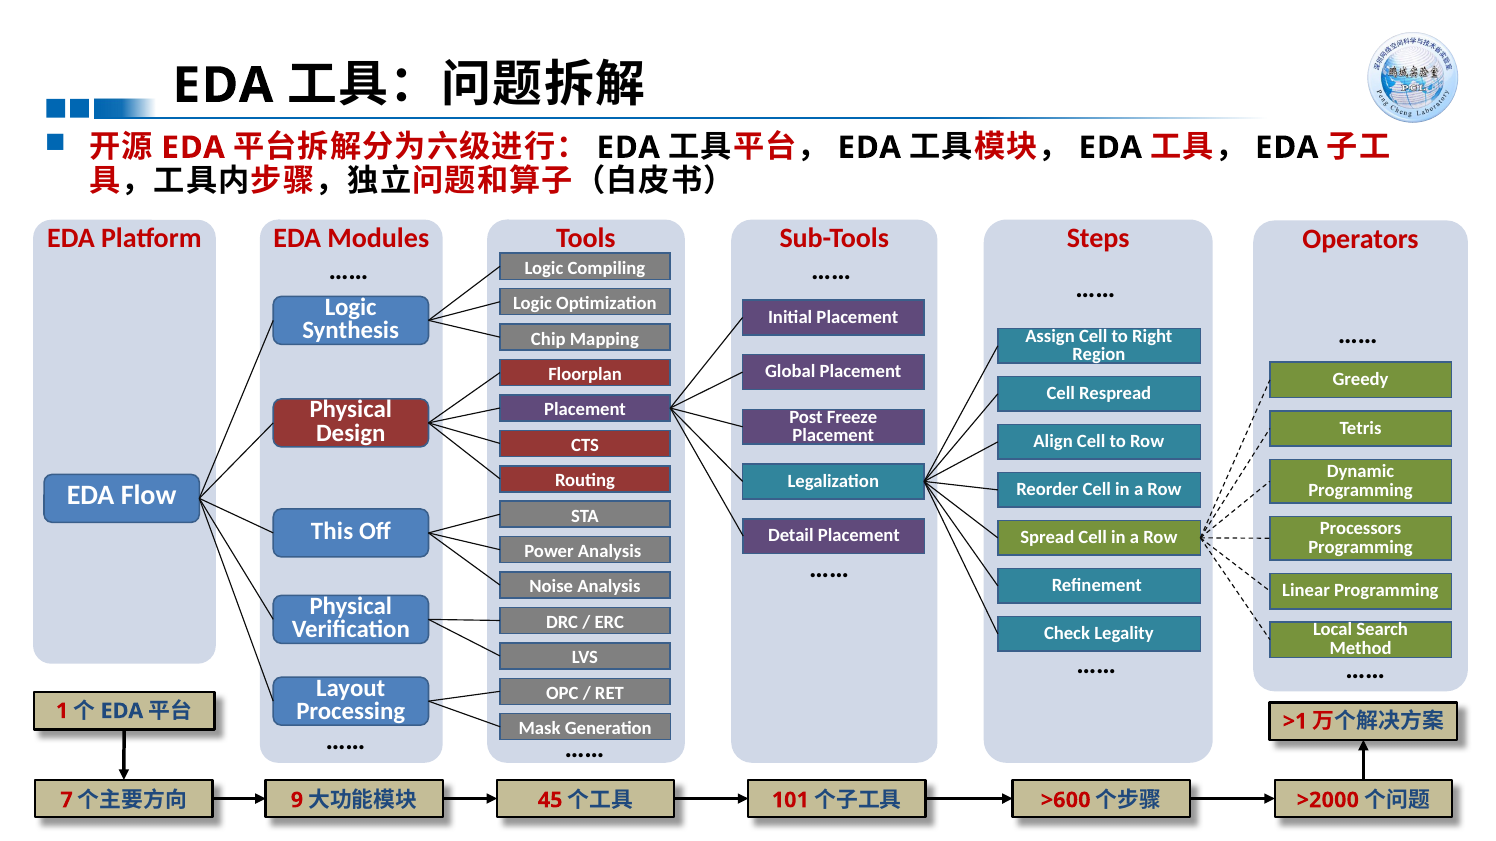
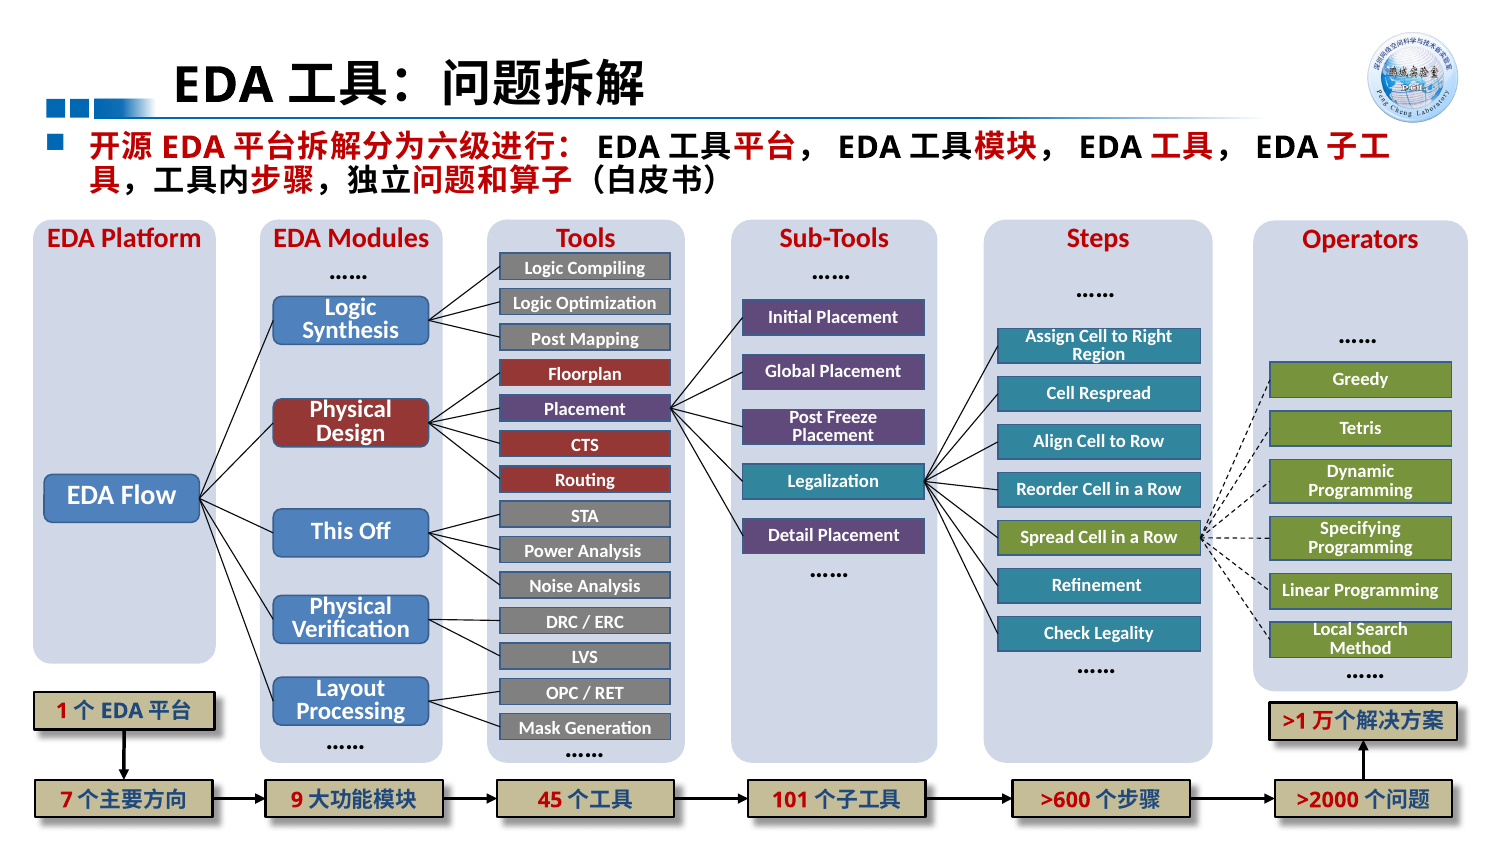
Chip at (548, 339): Chip -> Post
Processors: Processors -> Specifying
